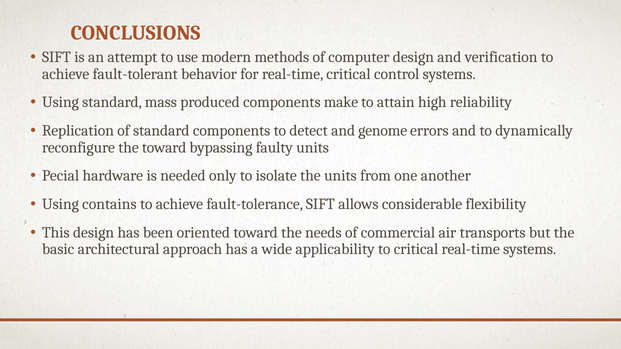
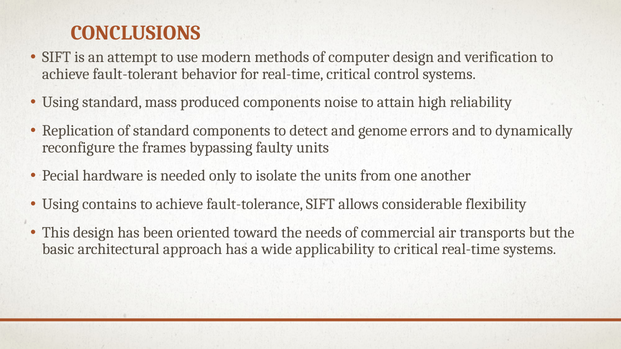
make: make -> noise
the toward: toward -> frames
